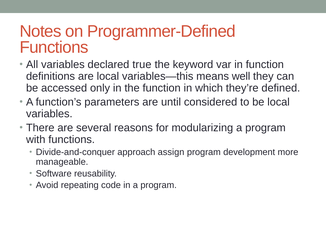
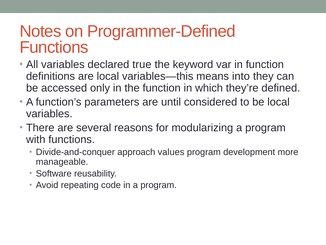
well: well -> into
assign: assign -> values
